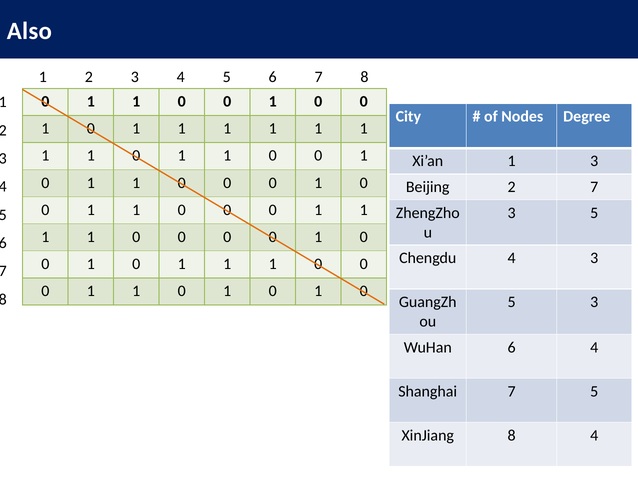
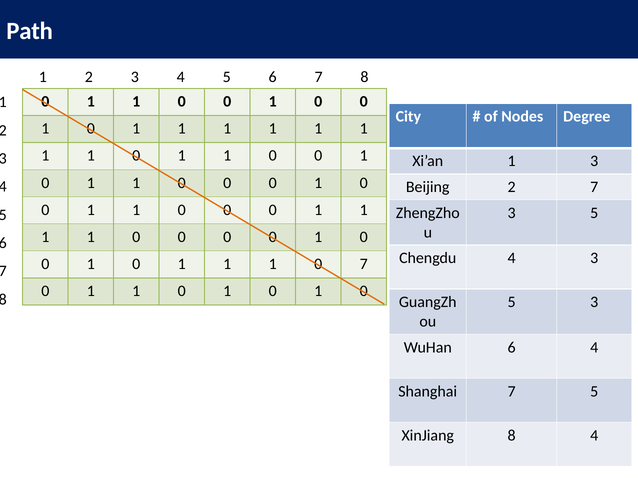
Also: Also -> Path
0 at (364, 264): 0 -> 7
